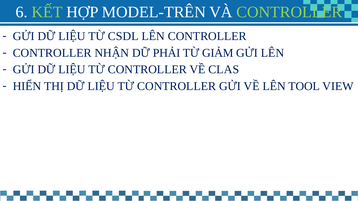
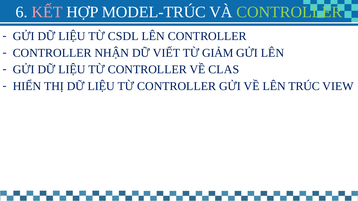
KẾT colour: light green -> pink
MODEL-TRÊN: MODEL-TRÊN -> MODEL-TRÚC
PHẢI: PHẢI -> VIẾT
TOOL: TOOL -> TRÚC
